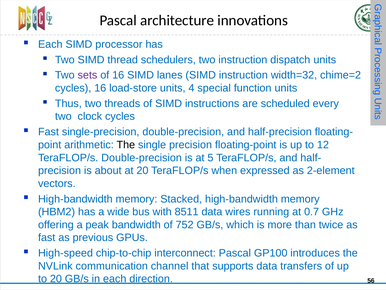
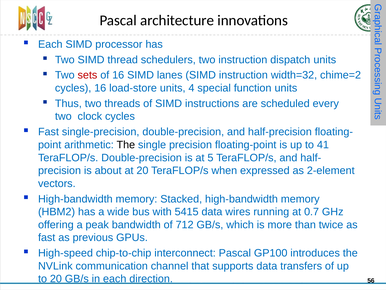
sets colour: purple -> red
12: 12 -> 41
8511: 8511 -> 5415
752: 752 -> 712
